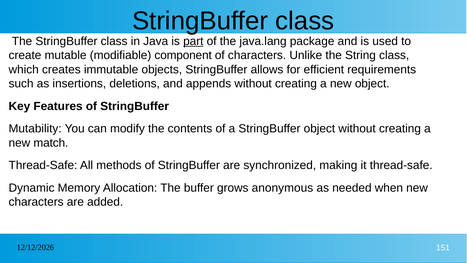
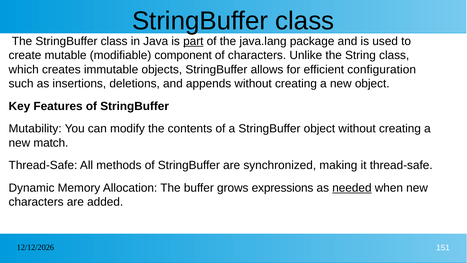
requirements: requirements -> configuration
anonymous: anonymous -> expressions
needed underline: none -> present
